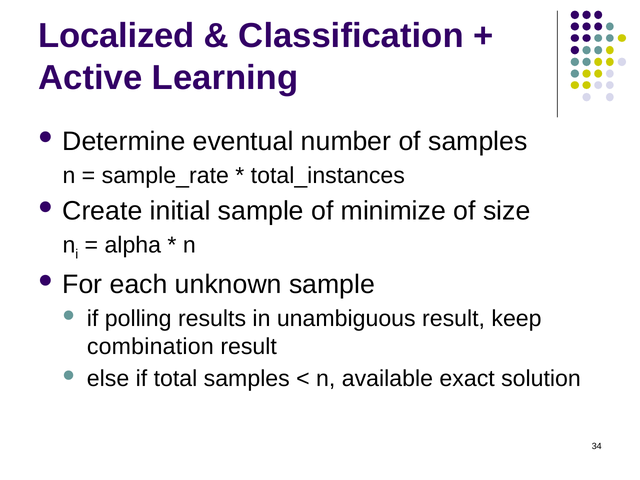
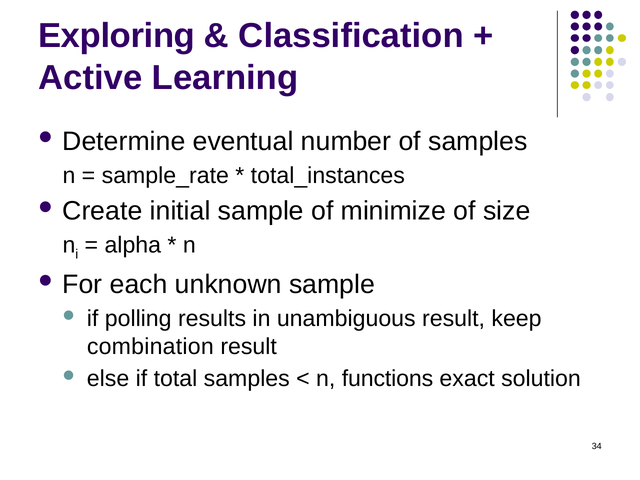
Localized: Localized -> Exploring
available: available -> functions
